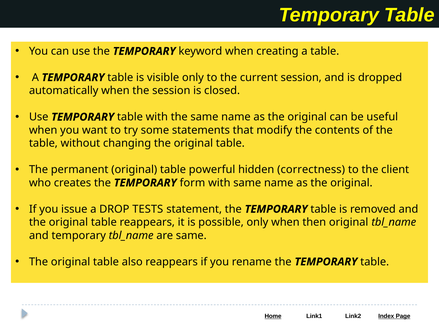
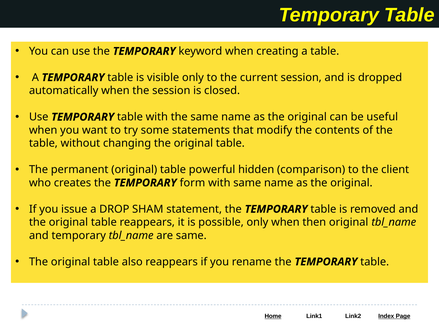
correctness: correctness -> comparison
TESTS: TESTS -> SHAM
